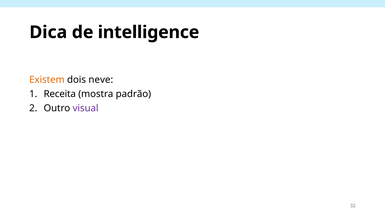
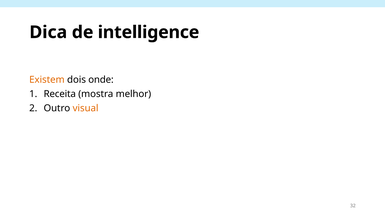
neve: neve -> onde
padrão: padrão -> melhor
visual colour: purple -> orange
